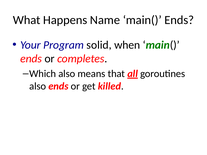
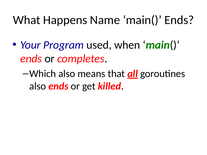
solid: solid -> used
